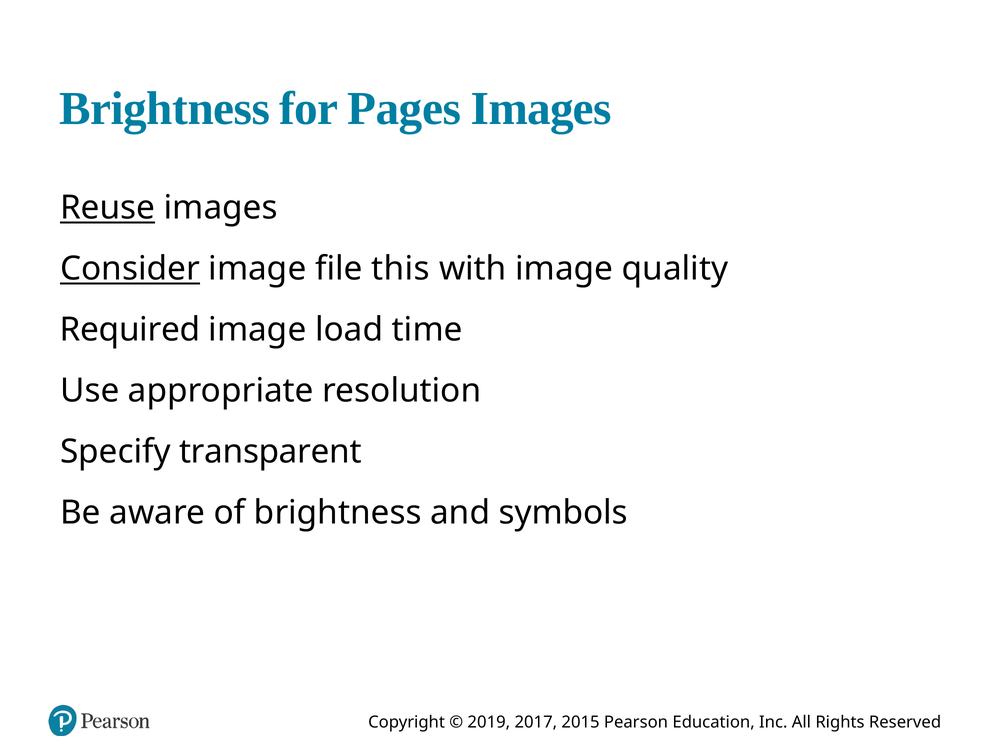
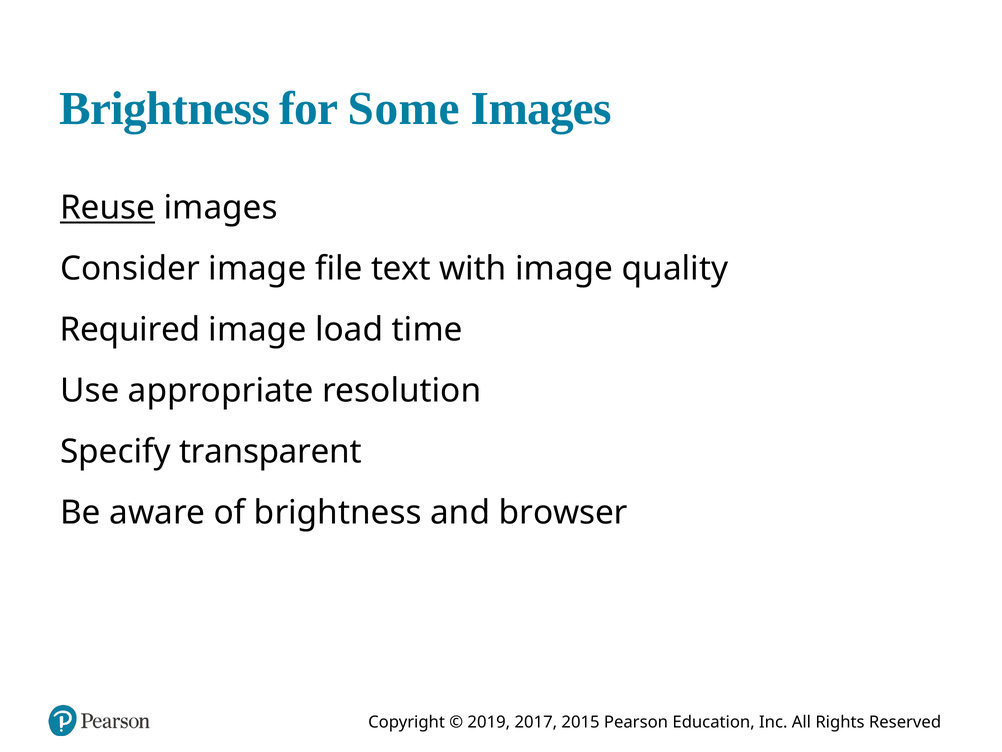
Pages: Pages -> Some
Consider underline: present -> none
this: this -> text
symbols: symbols -> browser
